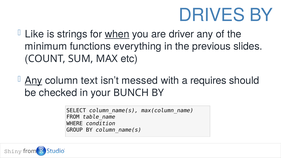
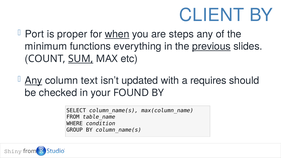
DRIVES: DRIVES -> CLIENT
Like: Like -> Port
strings: strings -> proper
driver: driver -> steps
previous underline: none -> present
SUM underline: none -> present
messed: messed -> updated
BUNCH: BUNCH -> FOUND
